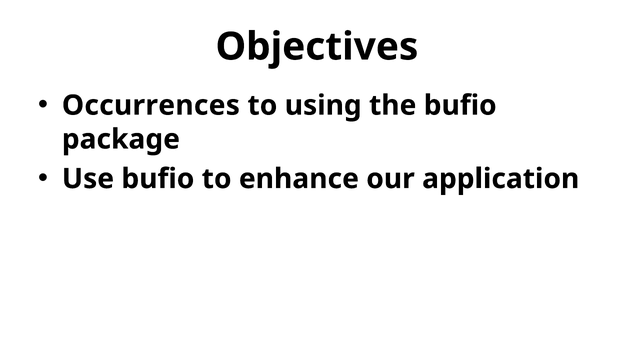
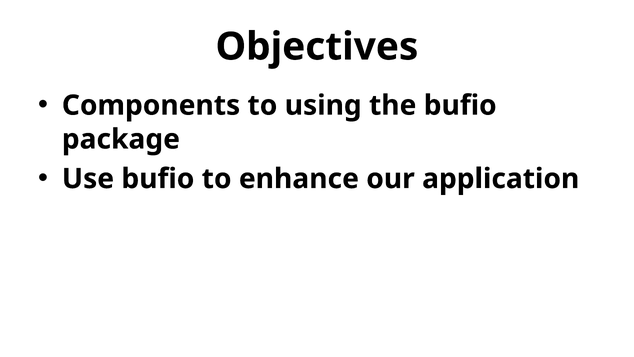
Occurrences: Occurrences -> Components
